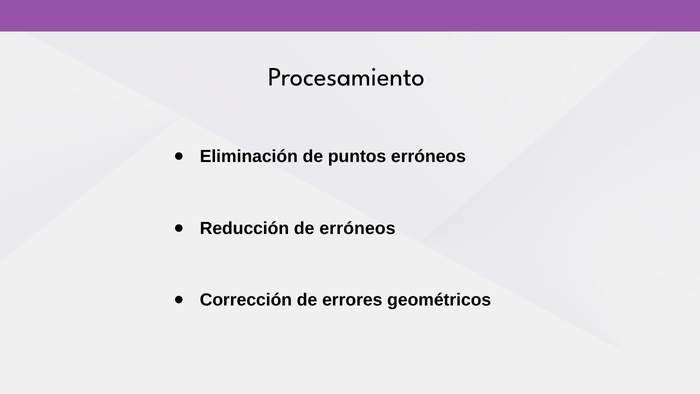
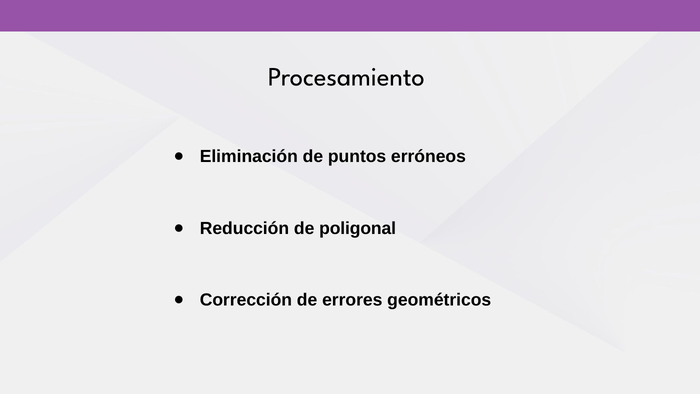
de erróneos: erróneos -> poligonal
